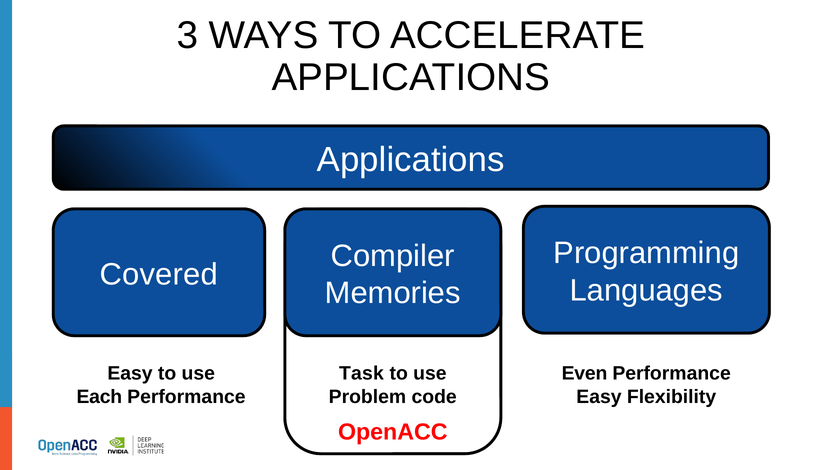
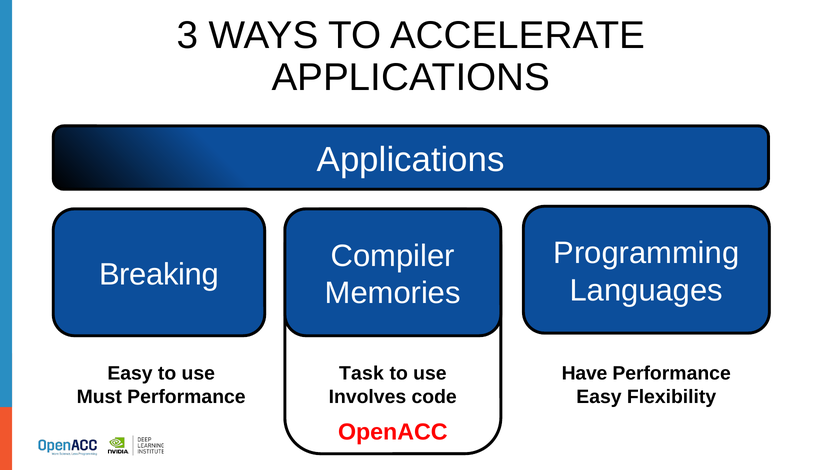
Covered: Covered -> Breaking
Even: Even -> Have
Each: Each -> Must
Problem: Problem -> Involves
